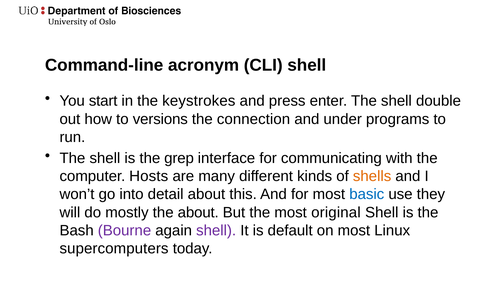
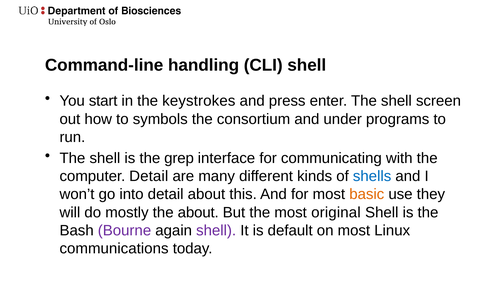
acronym: acronym -> handling
double: double -> screen
versions: versions -> symbols
connection: connection -> consortium
computer Hosts: Hosts -> Detail
shells colour: orange -> blue
basic colour: blue -> orange
supercomputers: supercomputers -> communications
